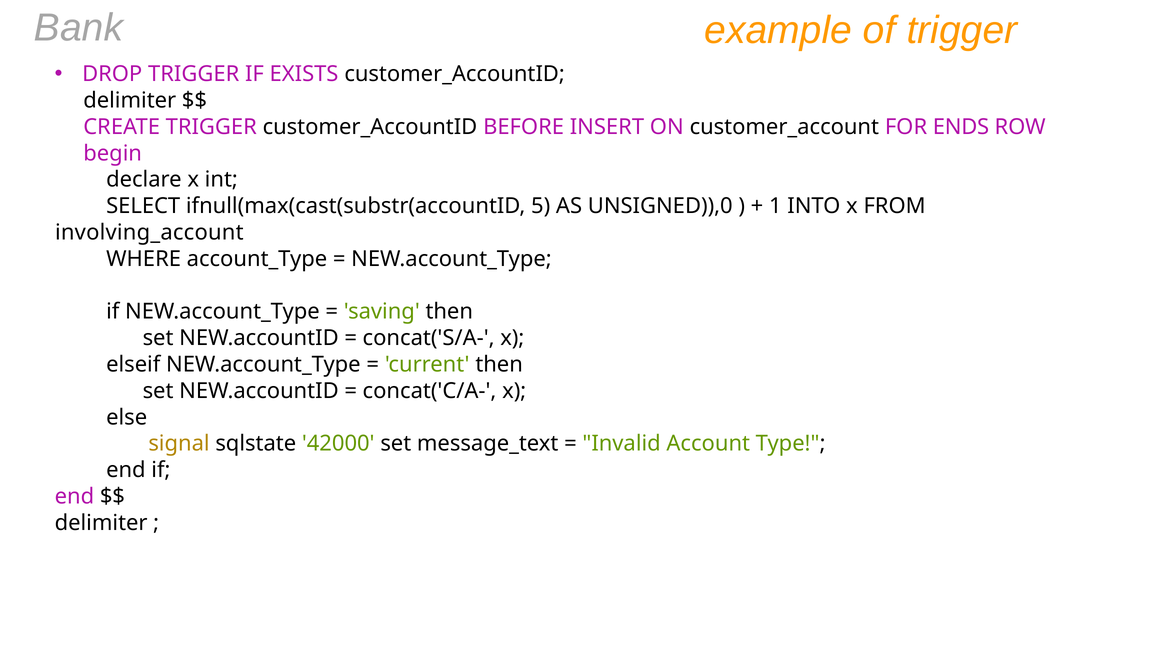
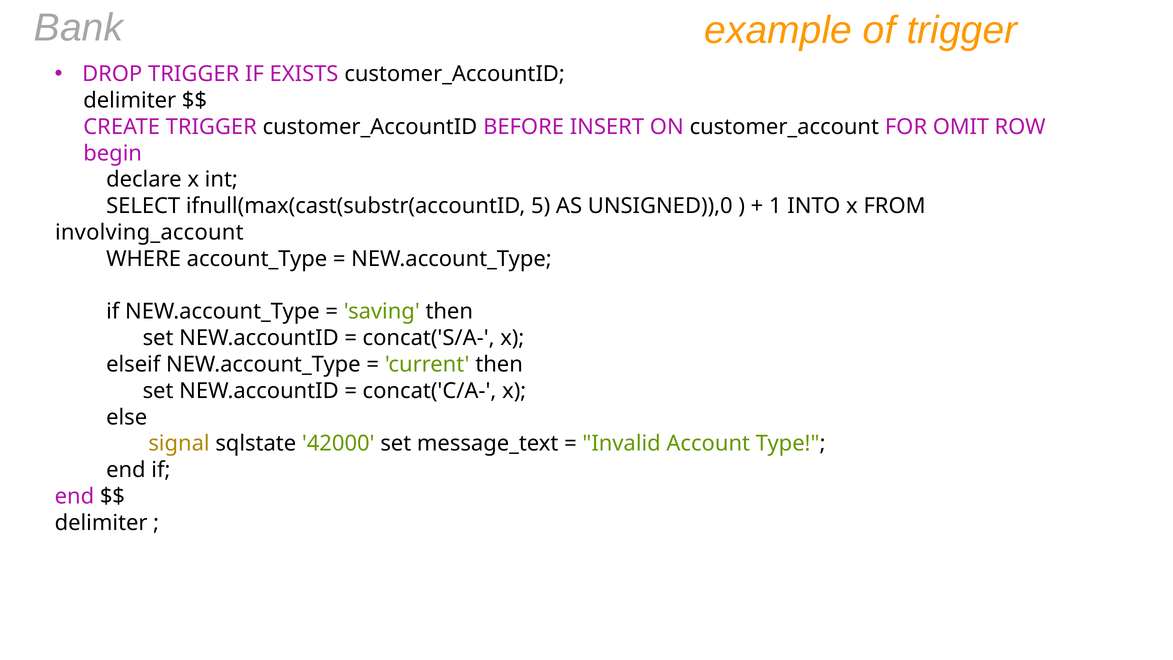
ENDS: ENDS -> OMIT
